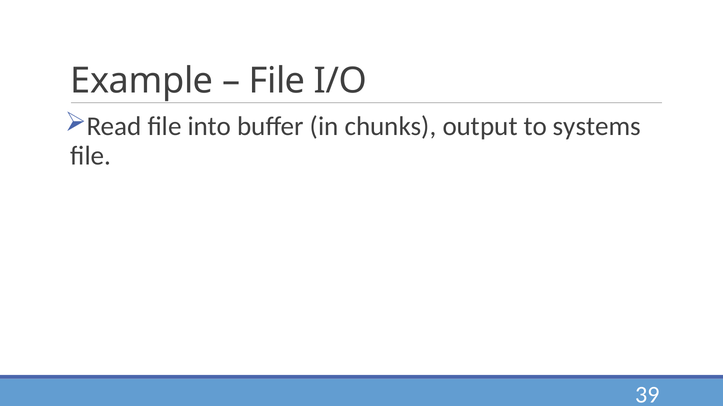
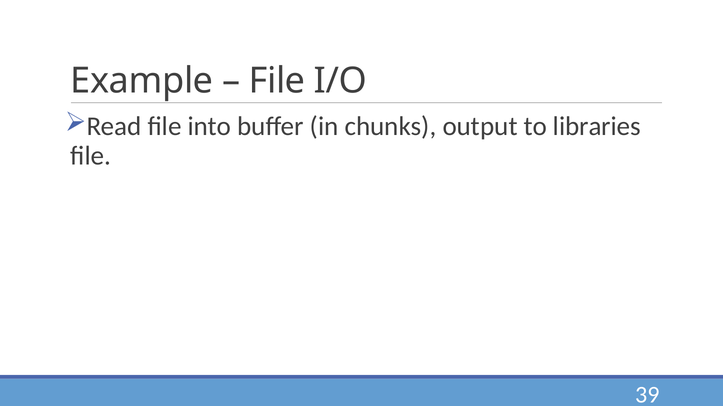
systems: systems -> libraries
